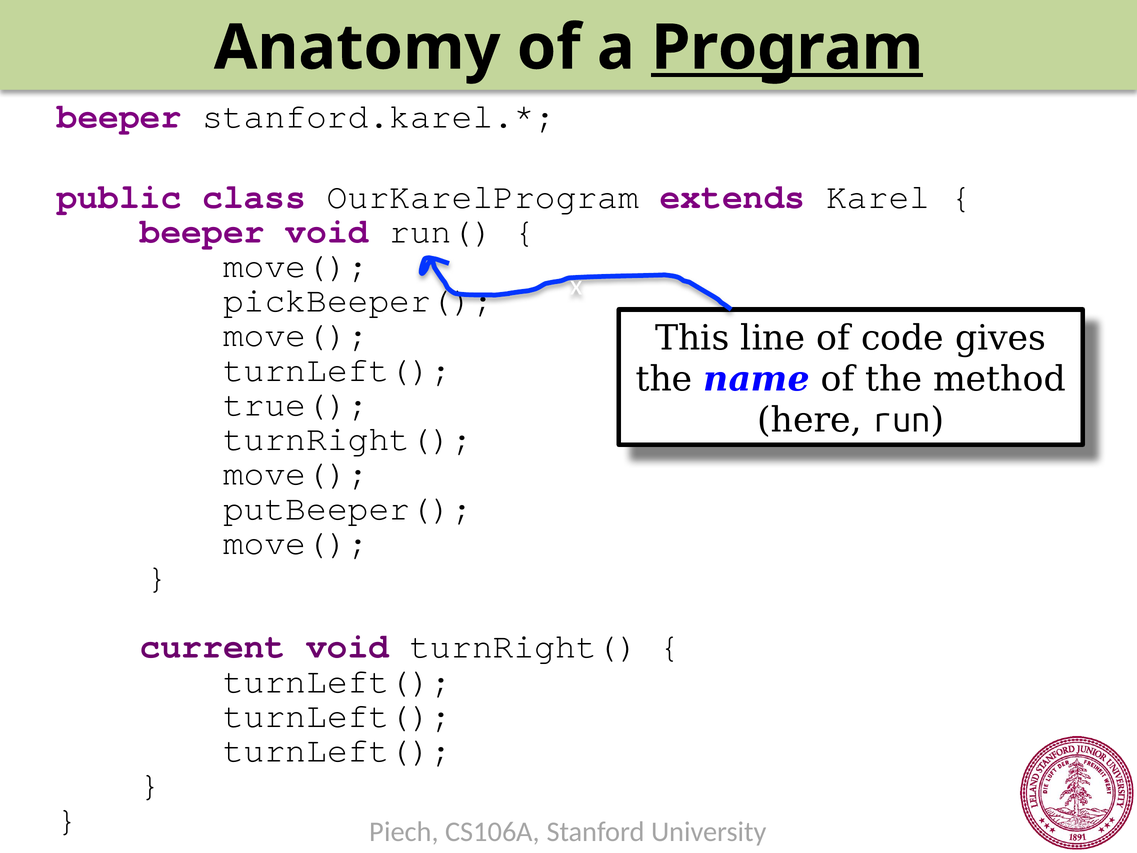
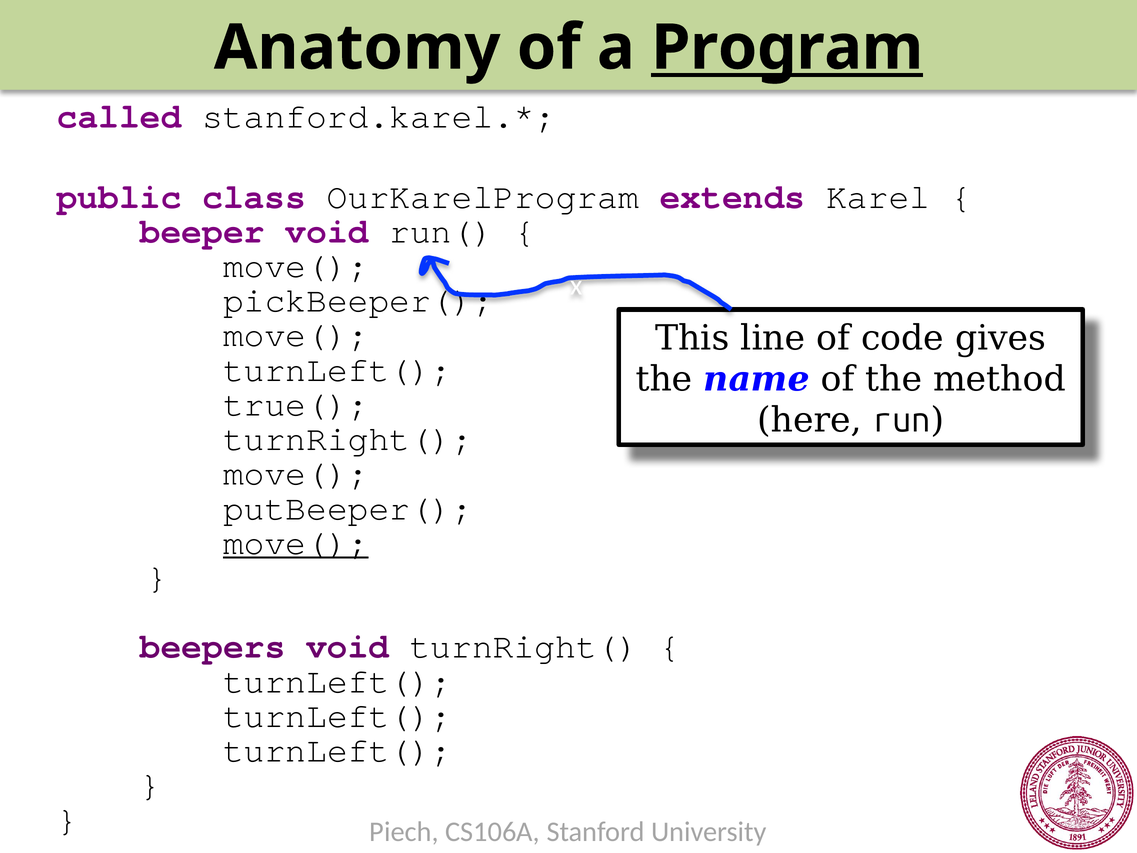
beeper at (119, 116): beeper -> called
move( at (296, 543) underline: none -> present
current: current -> beepers
